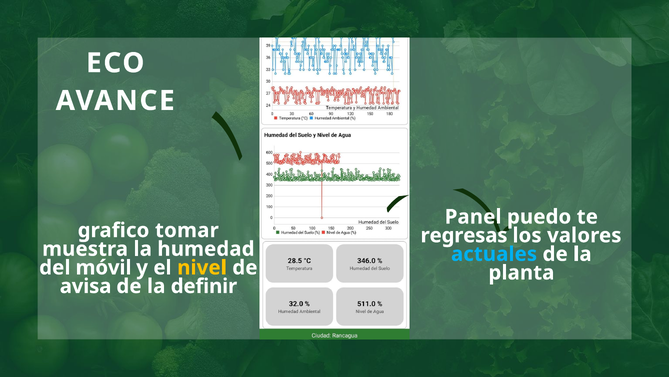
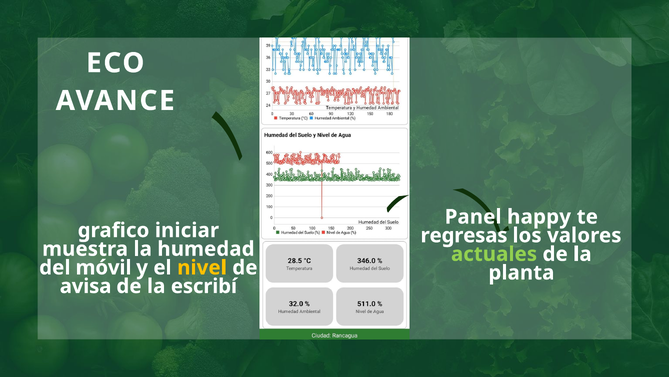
puedo: puedo -> happy
tomar: tomar -> iniciar
actuales colour: light blue -> light green
definir: definir -> escribí
